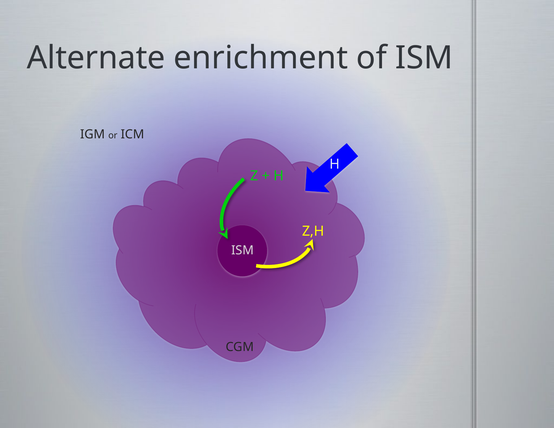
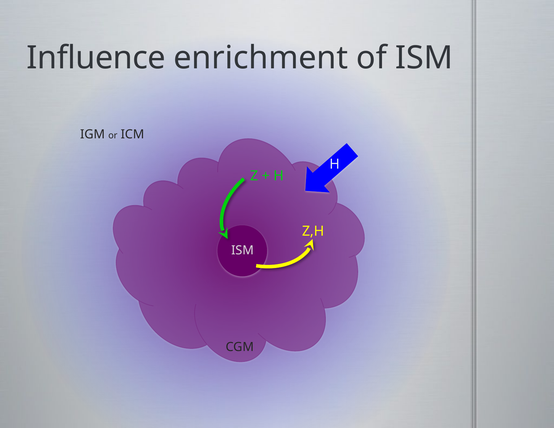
Alternate: Alternate -> Influence
